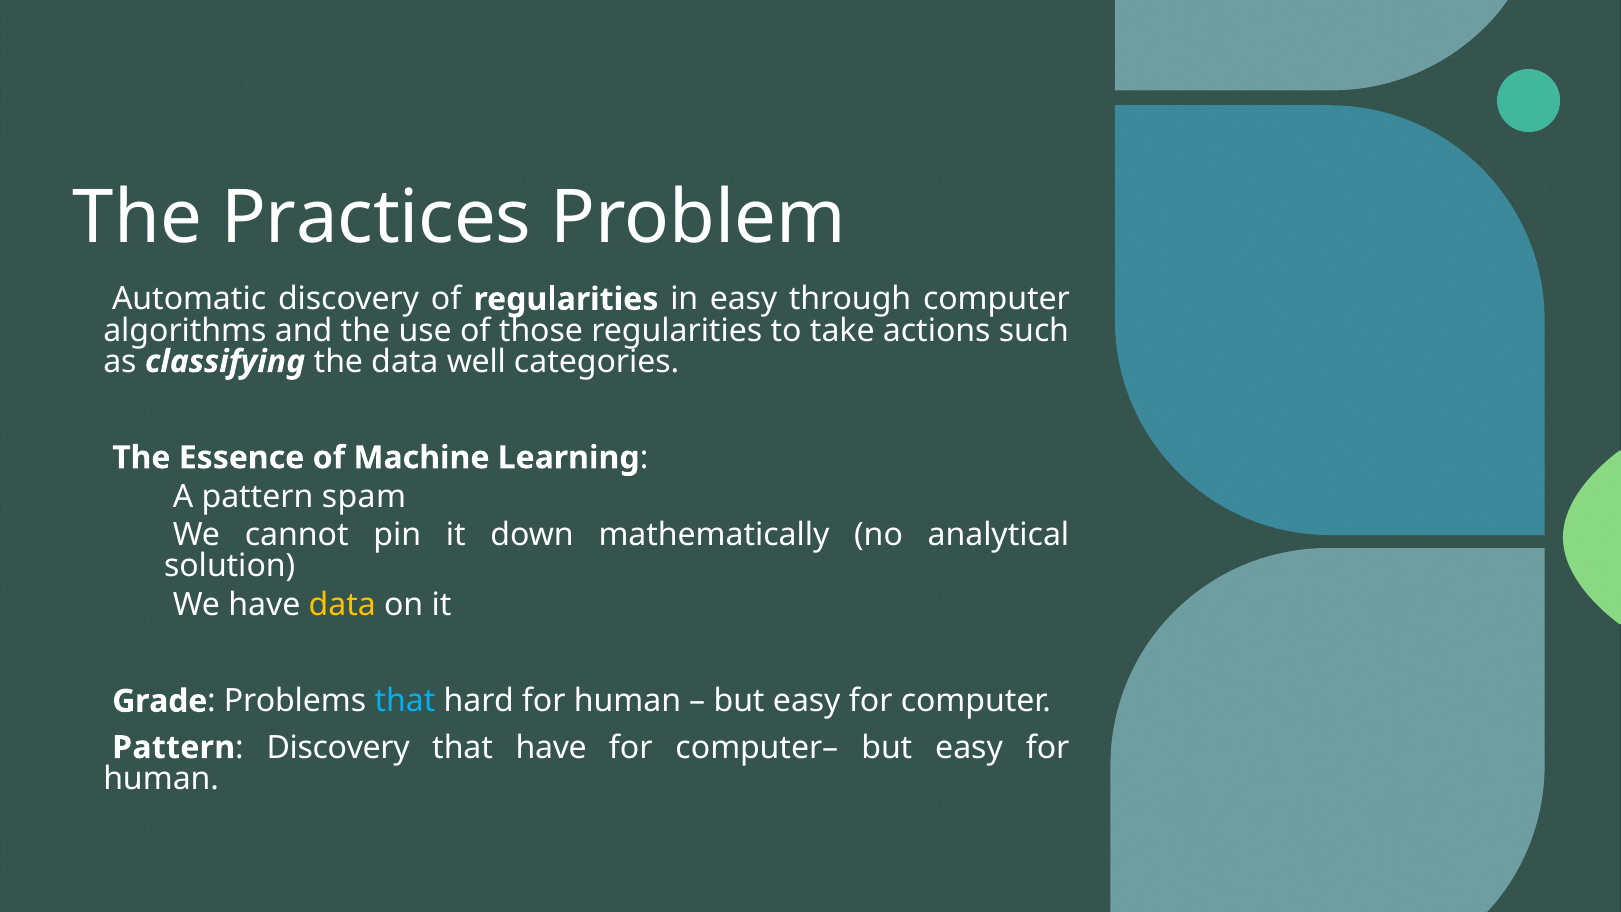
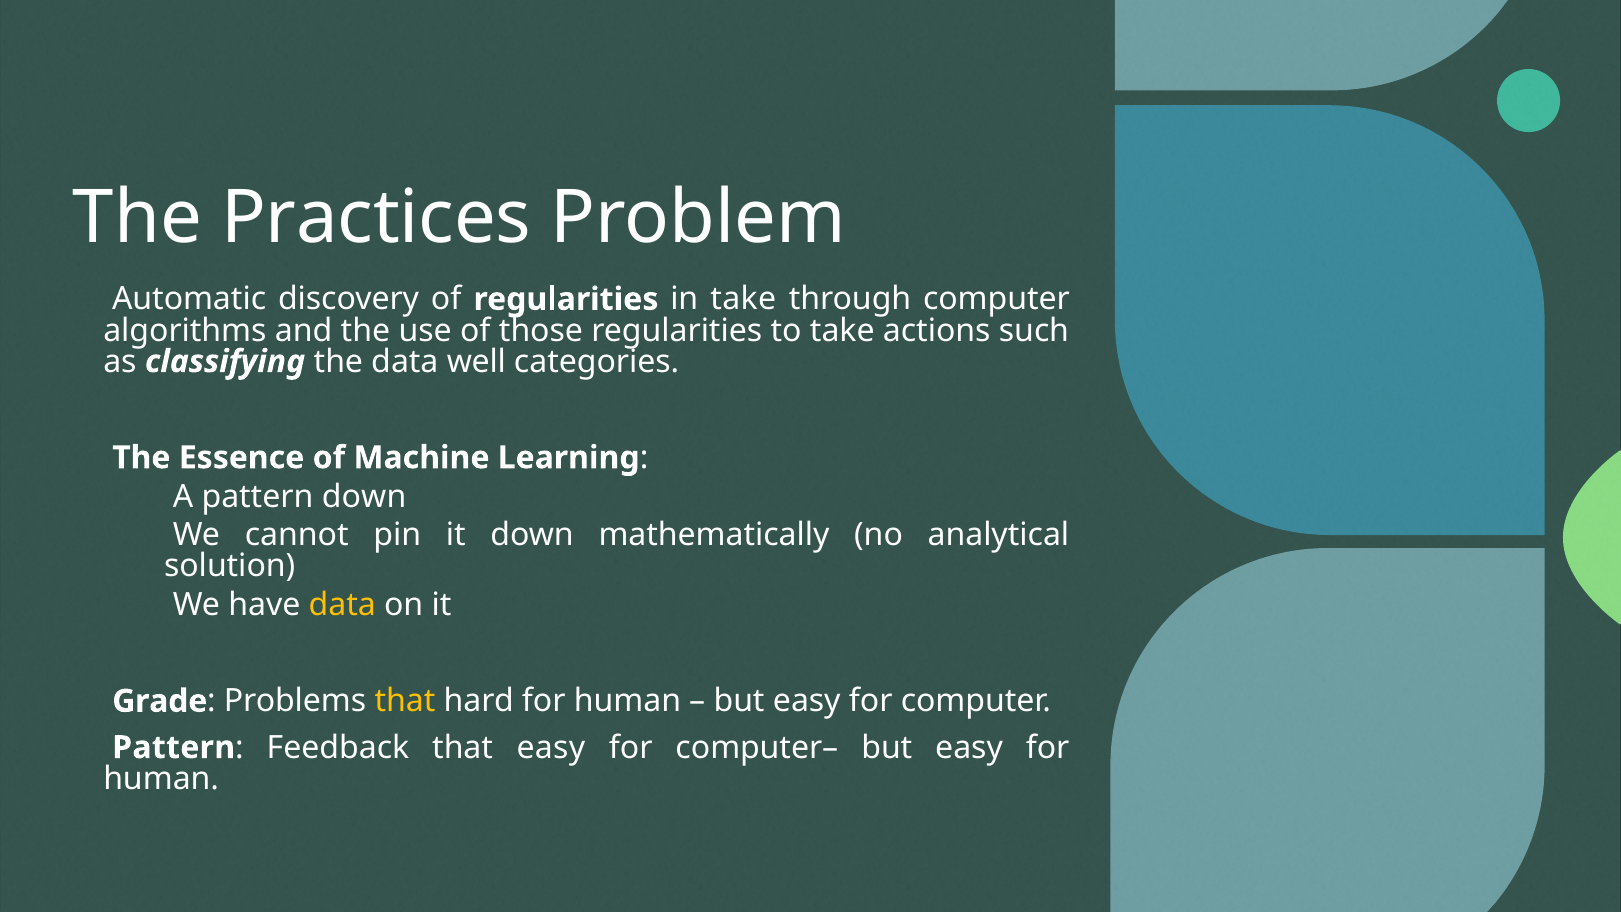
in easy: easy -> take
pattern spam: spam -> down
that at (405, 701) colour: light blue -> yellow
Discovery at (338, 747): Discovery -> Feedback
that have: have -> easy
